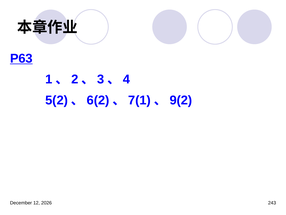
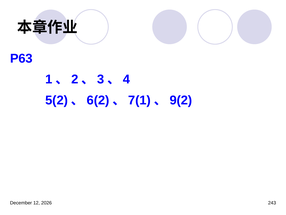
P63 underline: present -> none
